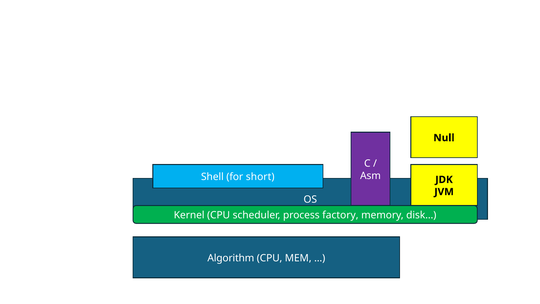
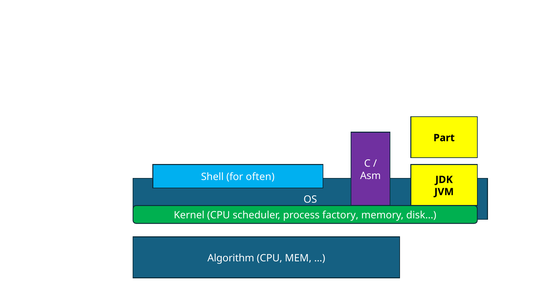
Null: Null -> Part
short: short -> often
